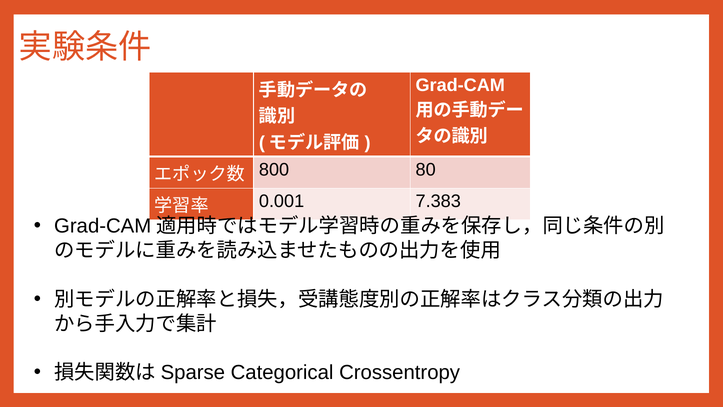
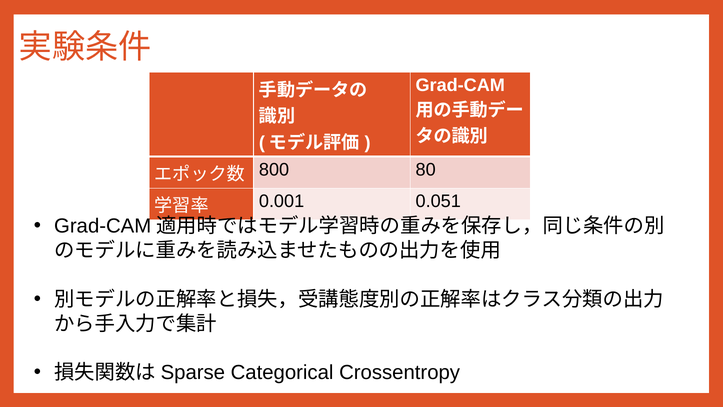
7.383: 7.383 -> 0.051
